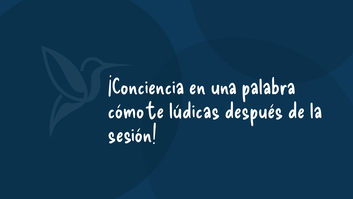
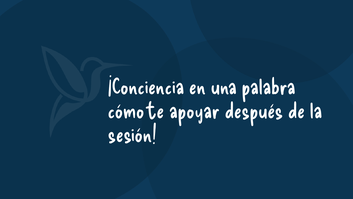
lúdicas: lúdicas -> apoyar
